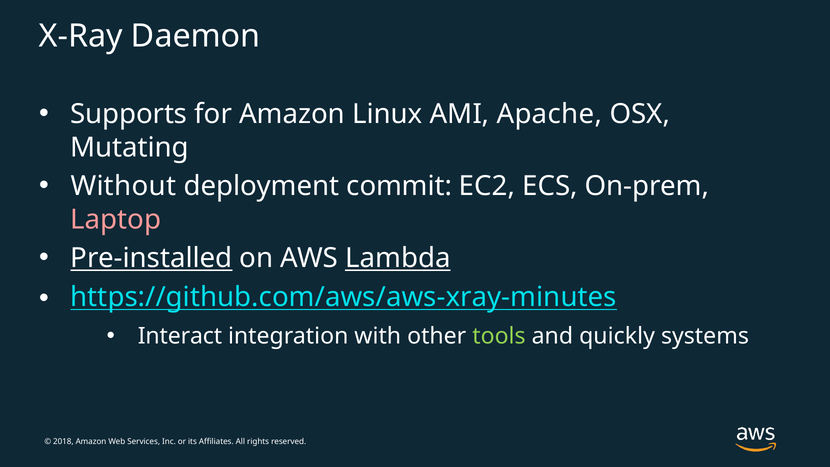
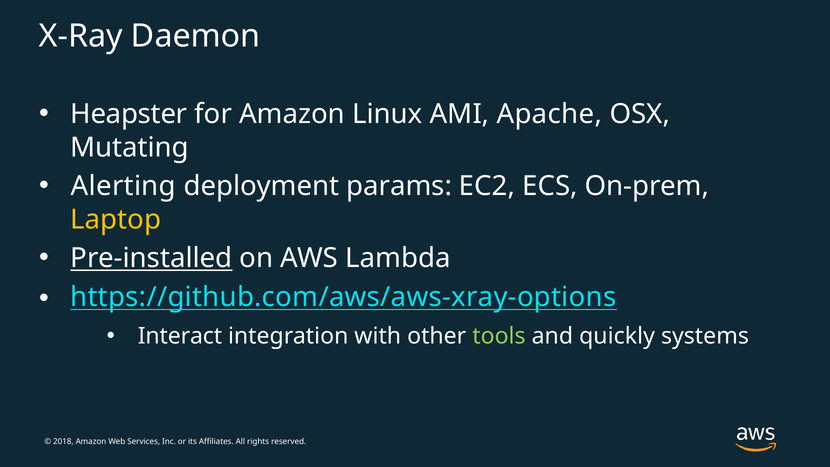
Supports: Supports -> Heapster
Without: Without -> Alerting
commit: commit -> params
Laptop colour: pink -> yellow
Lambda underline: present -> none
https://github.com/aws/aws-xray-minutes: https://github.com/aws/aws-xray-minutes -> https://github.com/aws/aws-xray-options
